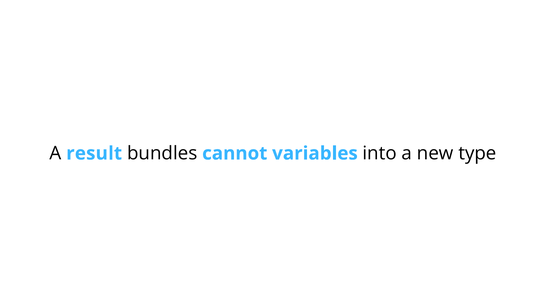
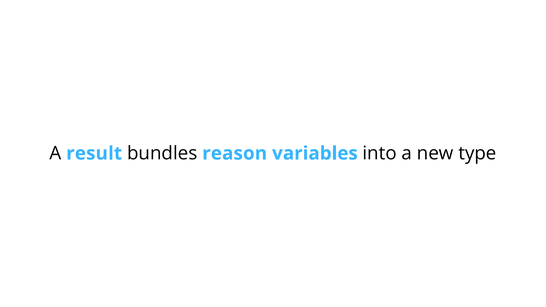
cannot: cannot -> reason
